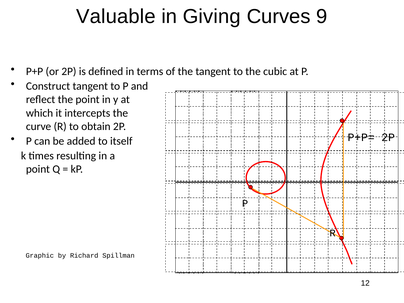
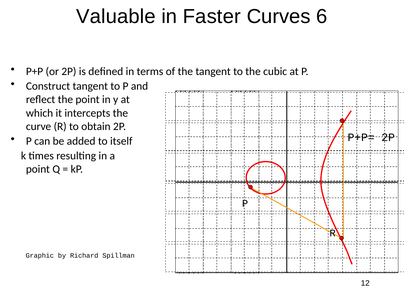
Giving: Giving -> Faster
9: 9 -> 6
